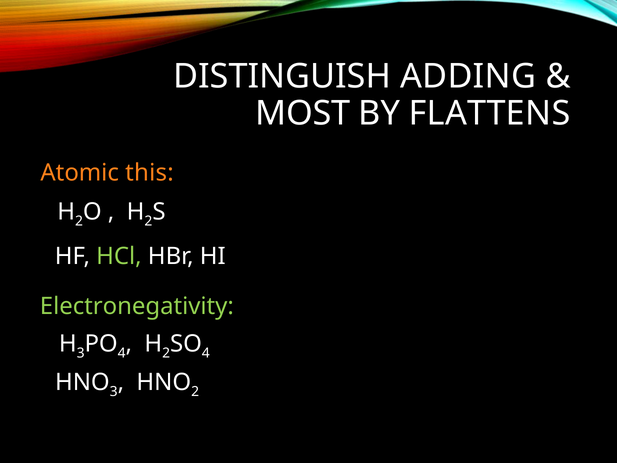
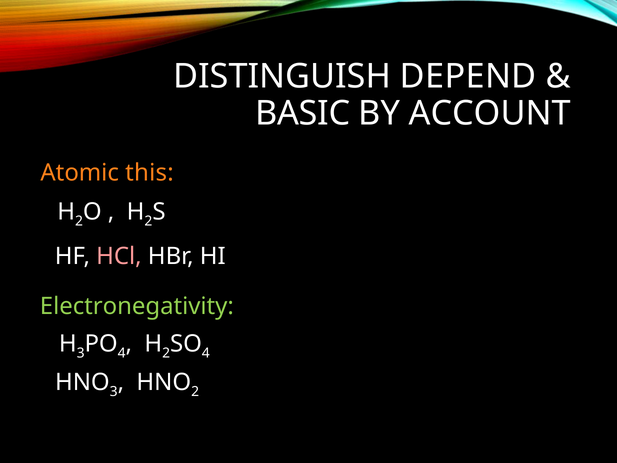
ADDING: ADDING -> DEPEND
MOST: MOST -> BASIC
FLATTENS: FLATTENS -> ACCOUNT
HCl colour: light green -> pink
